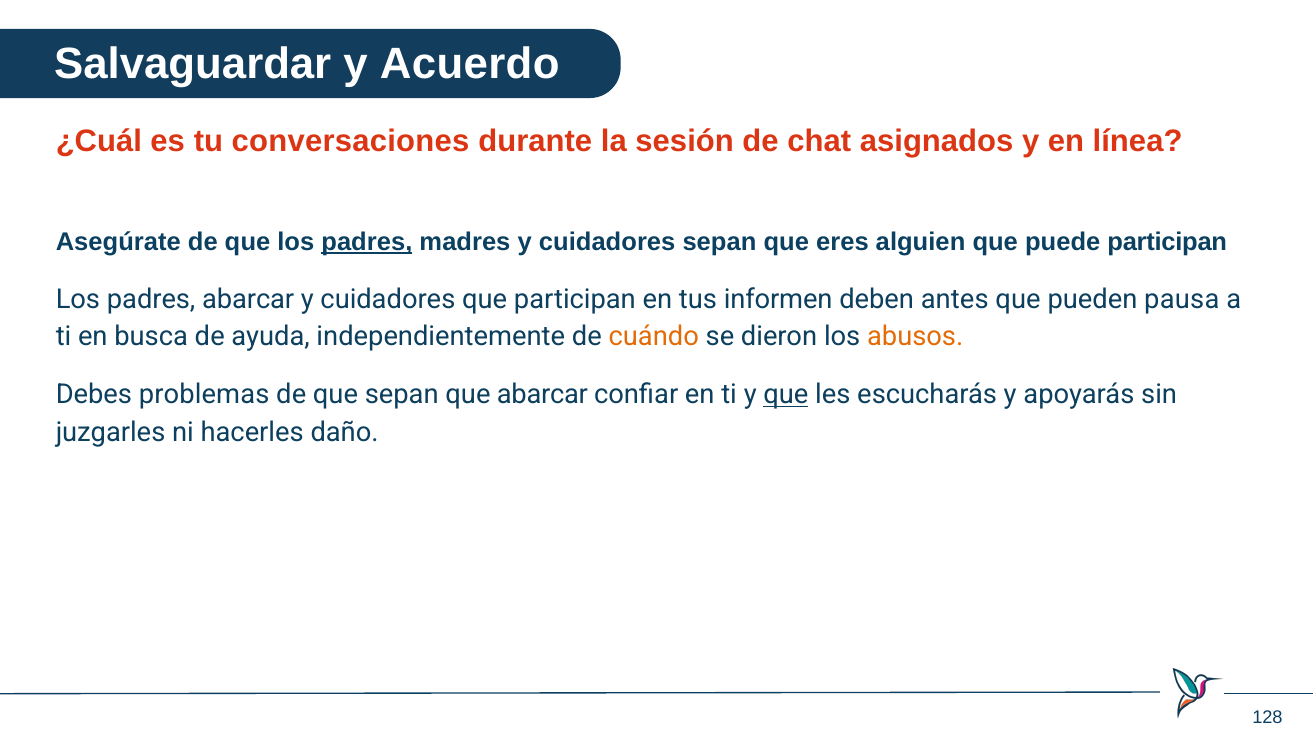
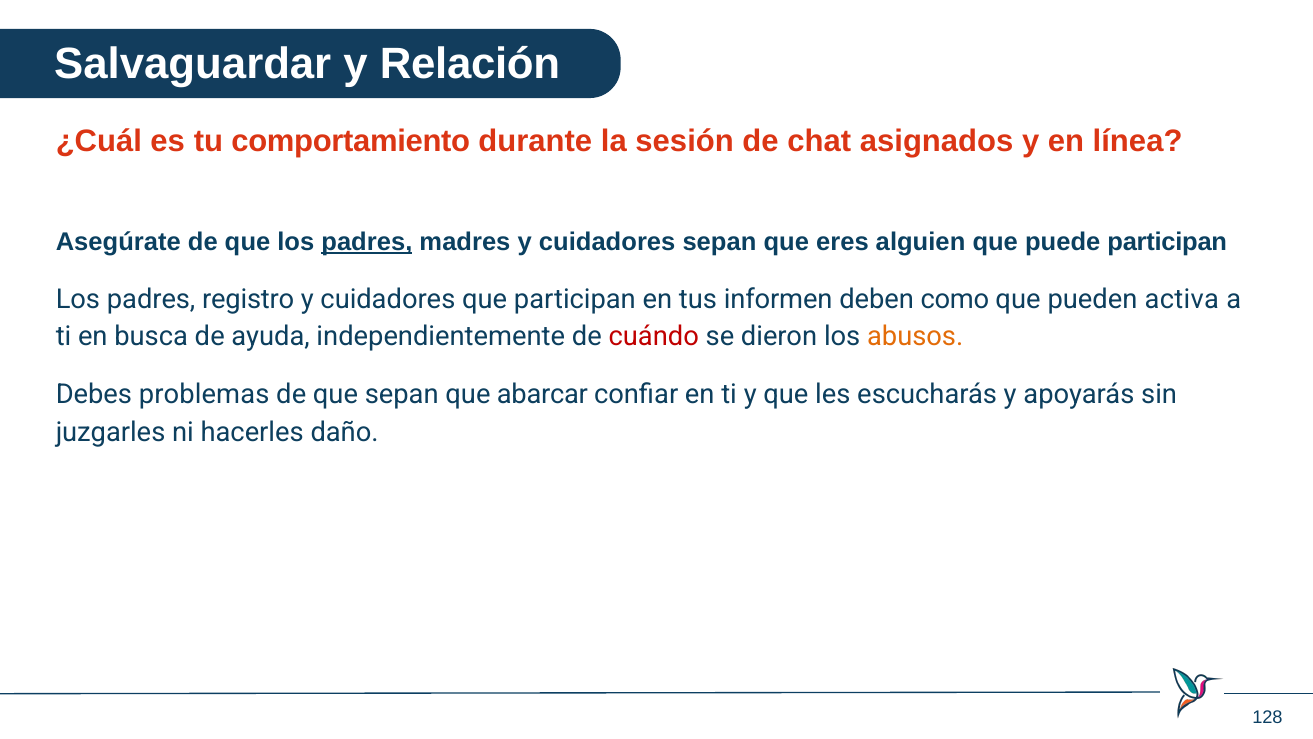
Acuerdo: Acuerdo -> Relación
conversaciones: conversaciones -> comportamiento
padres abarcar: abarcar -> registro
antes: antes -> como
pausa: pausa -> activa
cuándo colour: orange -> red
que at (786, 394) underline: present -> none
